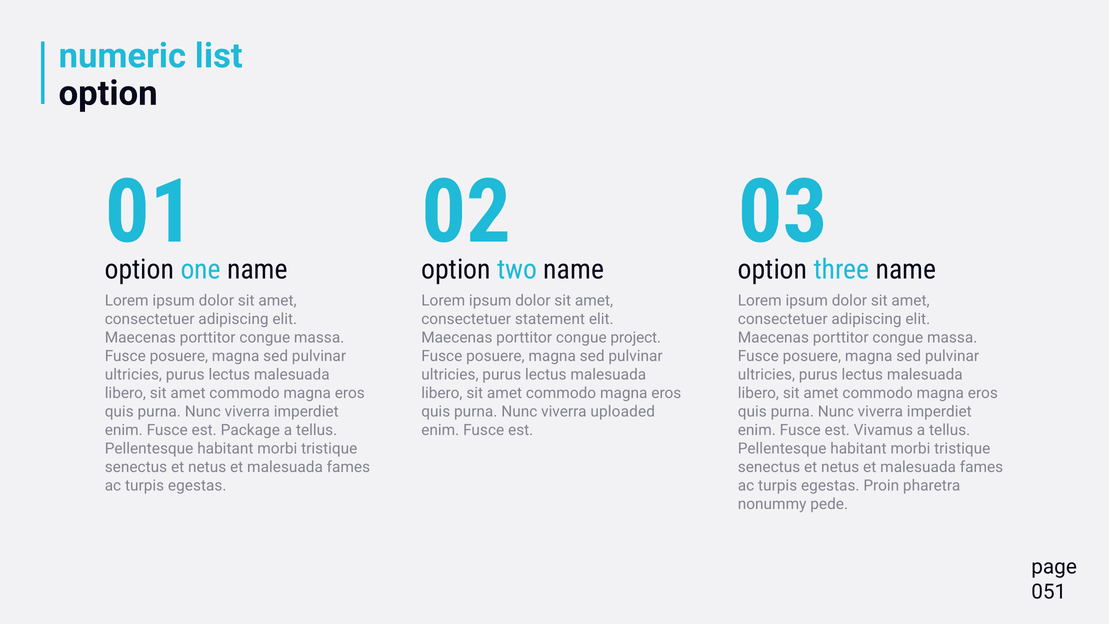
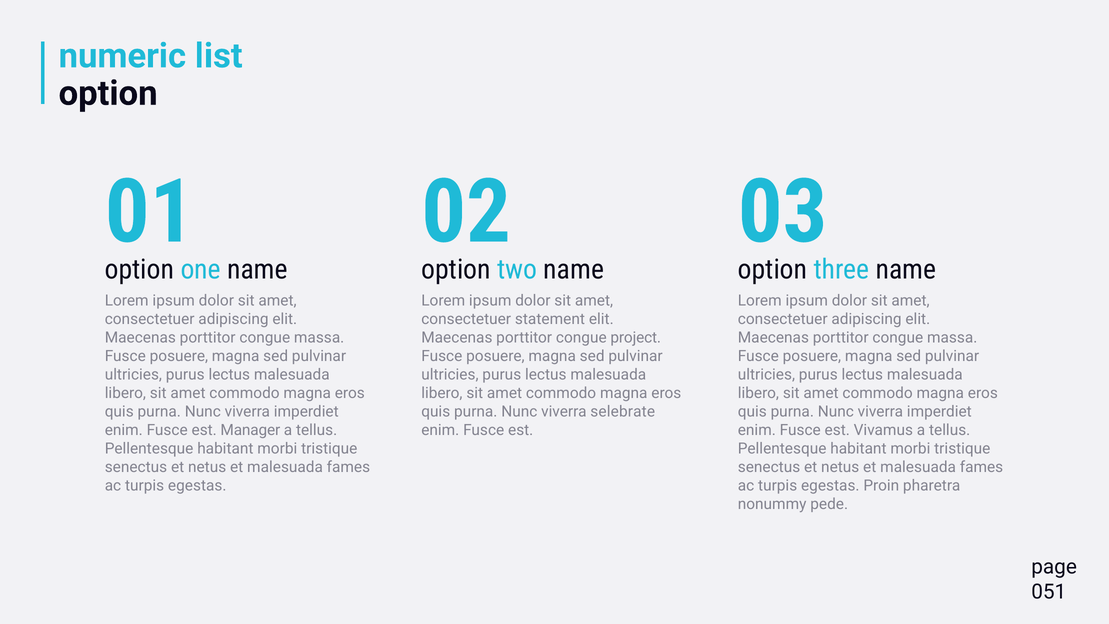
uploaded: uploaded -> selebrate
Package: Package -> Manager
